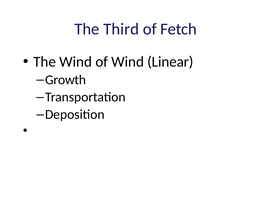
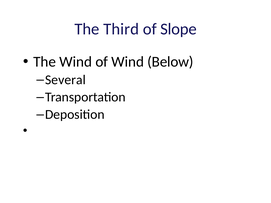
Fetch: Fetch -> Slope
Linear: Linear -> Below
Growth: Growth -> Several
